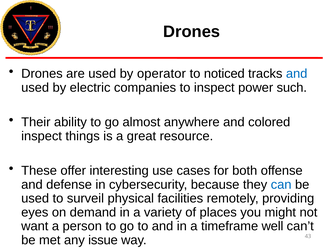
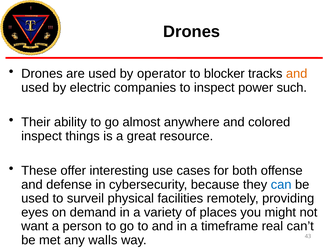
noticed: noticed -> blocker
and at (297, 74) colour: blue -> orange
well: well -> real
issue: issue -> walls
